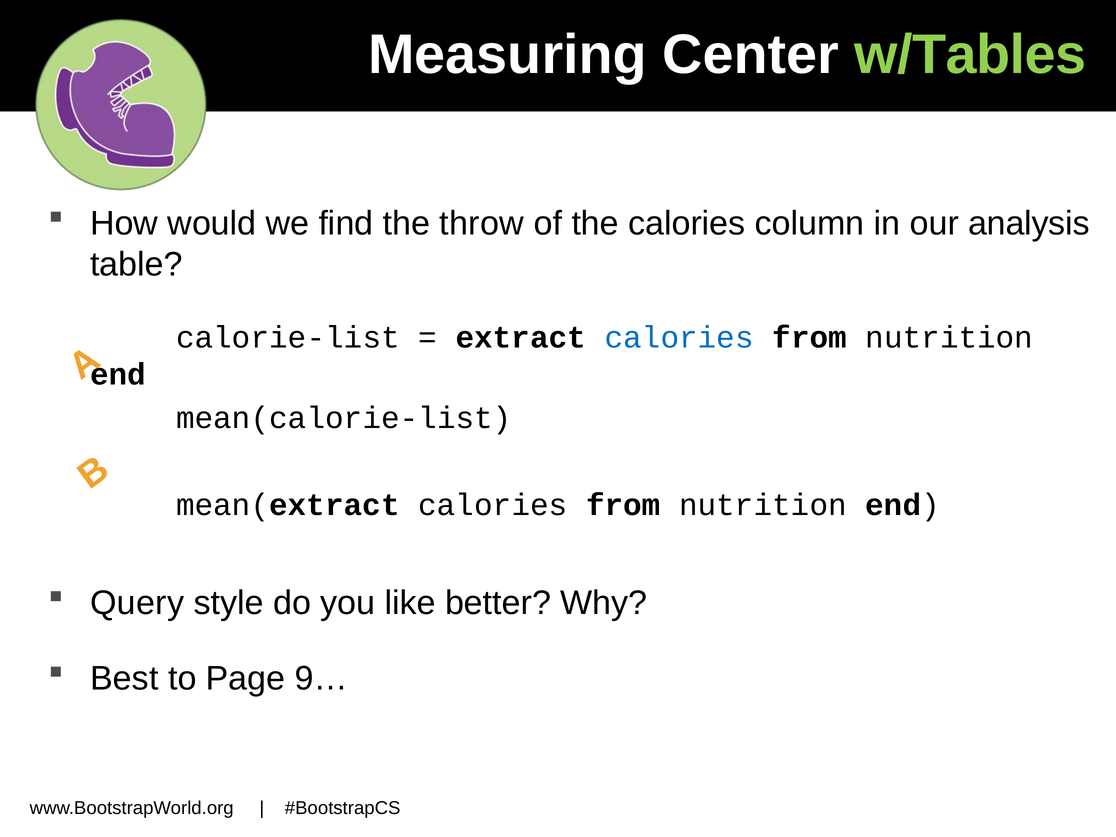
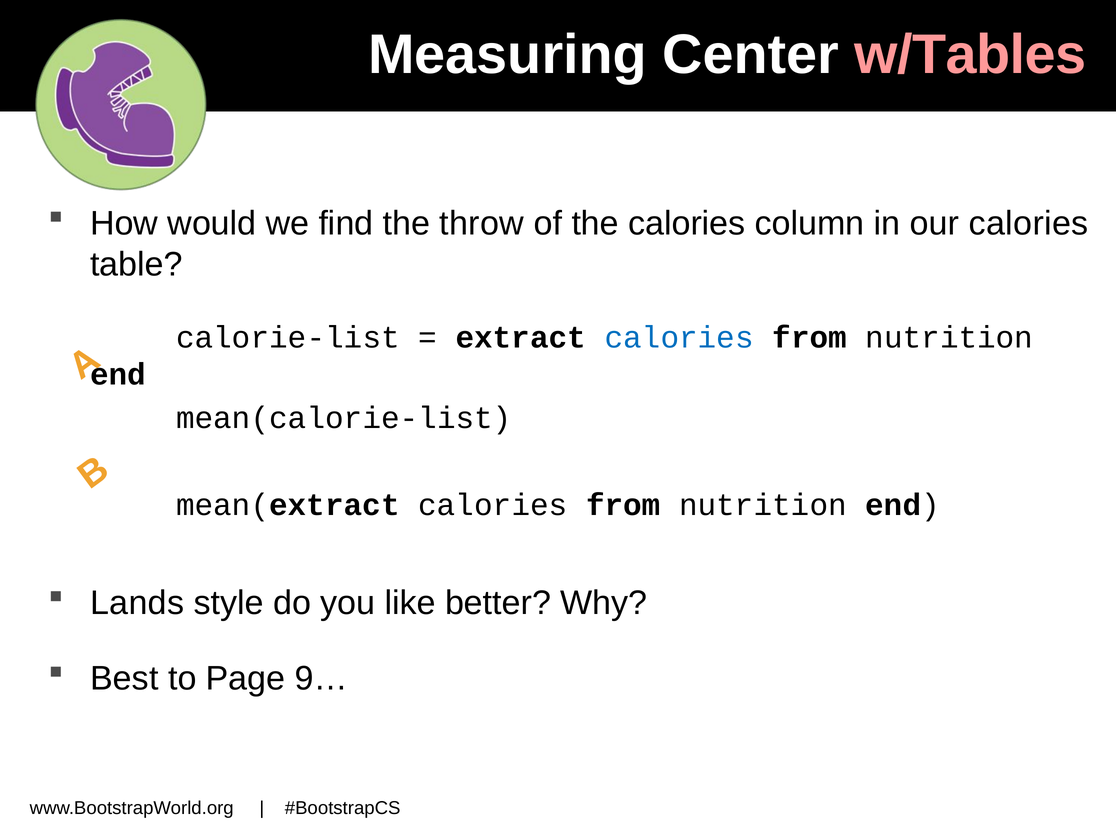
w/Tables colour: light green -> pink
our analysis: analysis -> calories
Query: Query -> Lands
